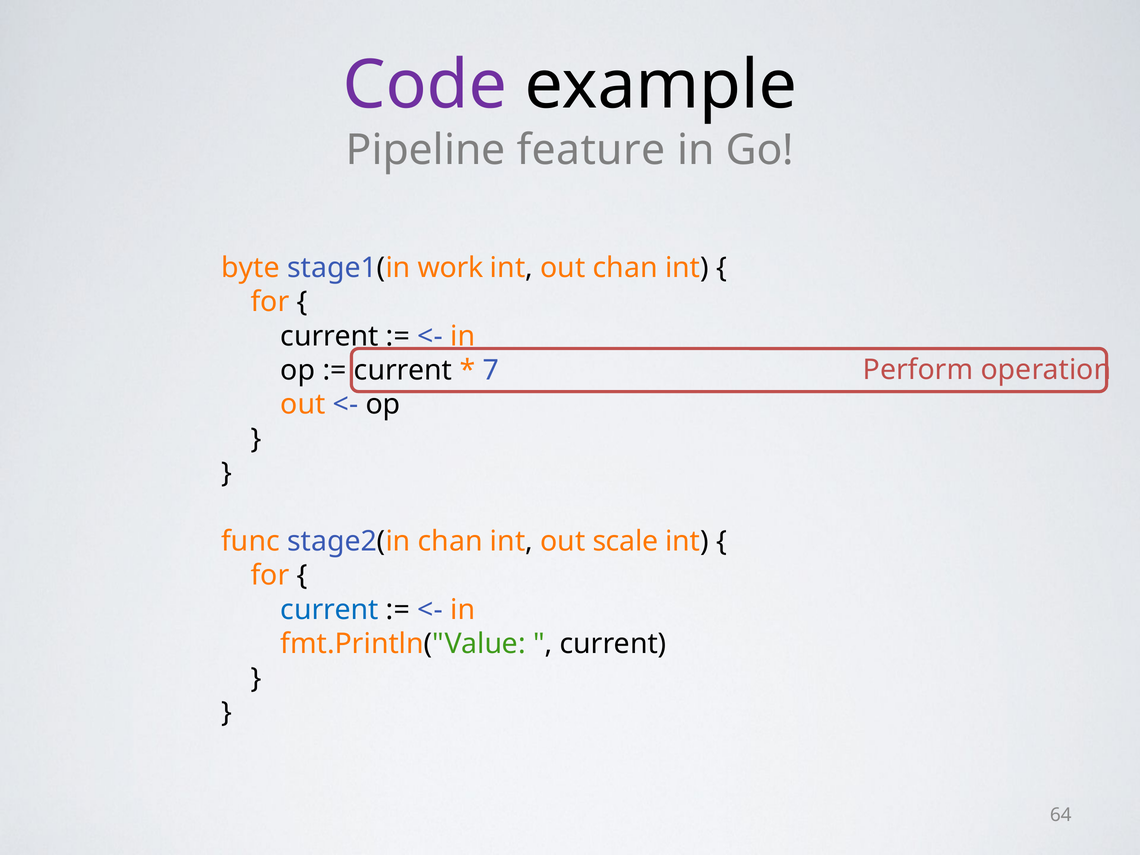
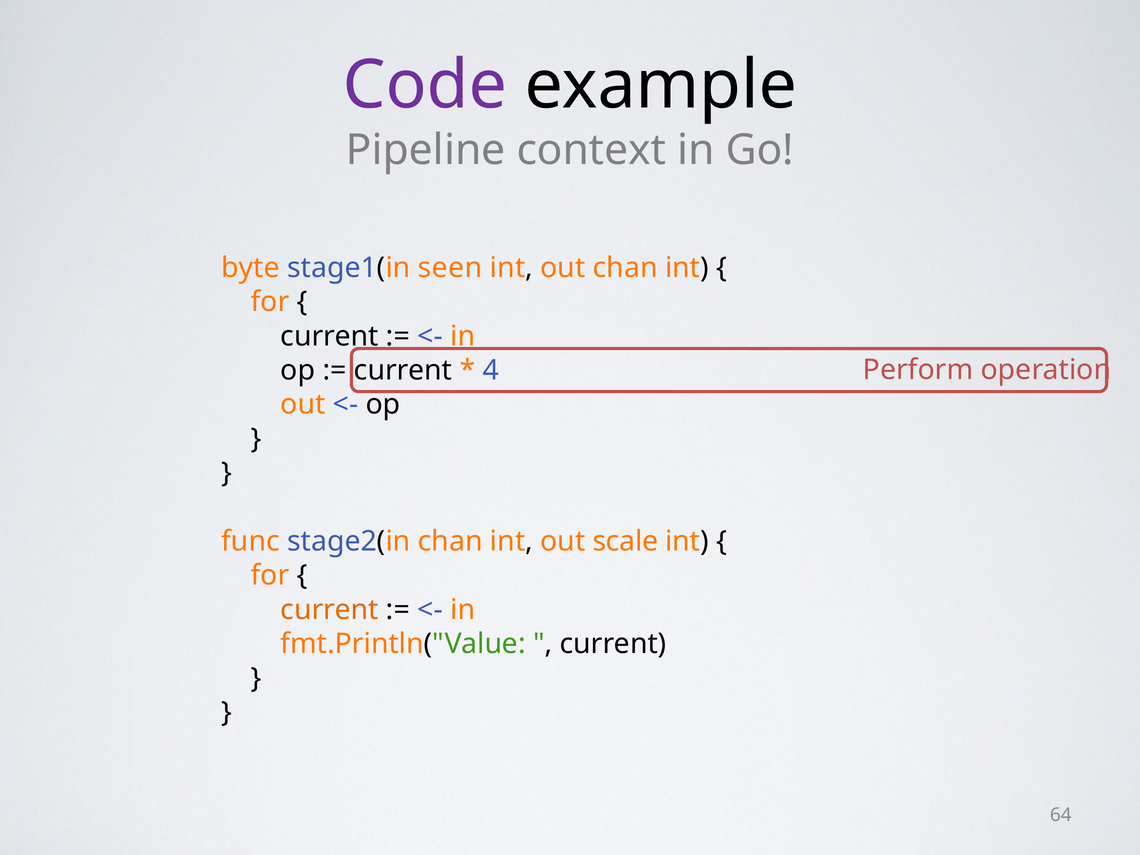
feature: feature -> context
work: work -> seen
7: 7 -> 4
current at (330, 610) colour: blue -> orange
